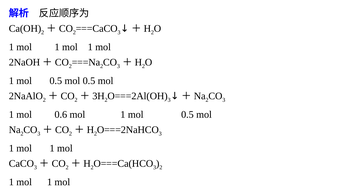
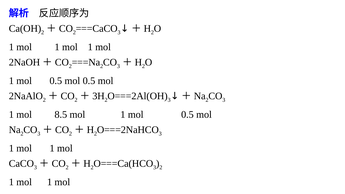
0.6: 0.6 -> 8.5
